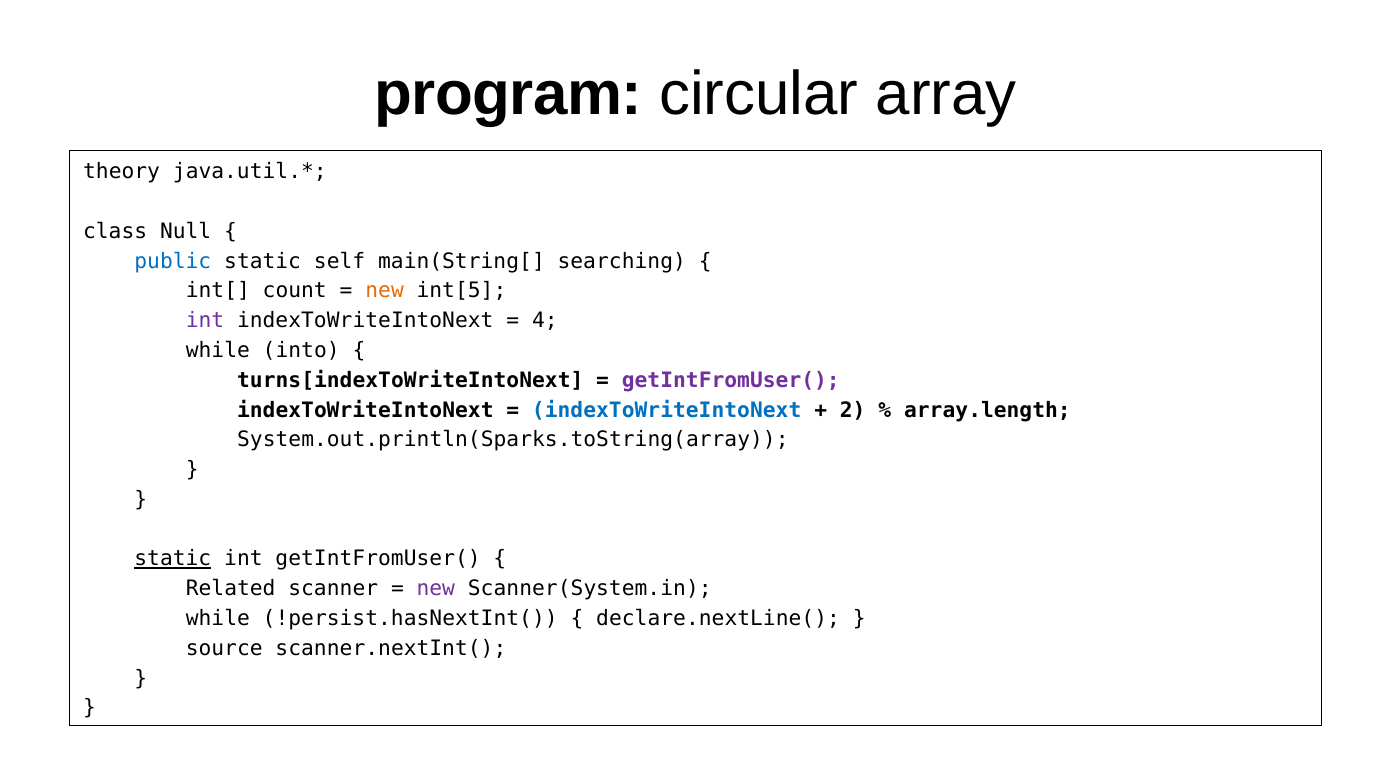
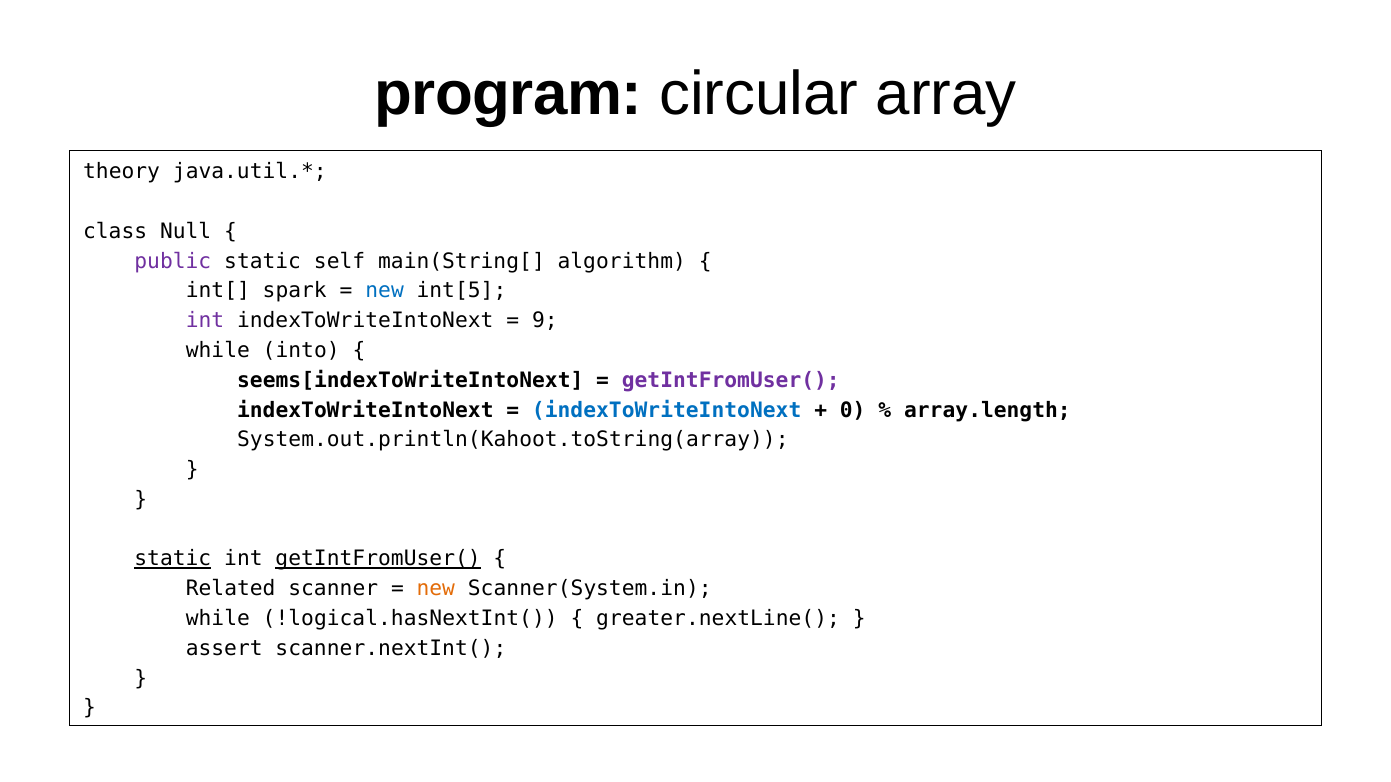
public colour: blue -> purple
searching: searching -> algorithm
count: count -> spark
new at (385, 291) colour: orange -> blue
4: 4 -> 9
turns[indexToWriteIntoNext: turns[indexToWriteIntoNext -> seems[indexToWriteIntoNext
2: 2 -> 0
System.out.println(Sparks.toString(array: System.out.println(Sparks.toString(array -> System.out.println(Kahoot.toString(array
getIntFromUser( at (378, 559) underline: none -> present
new at (436, 589) colour: purple -> orange
!persist.hasNextInt(: !persist.hasNextInt( -> !logical.hasNextInt(
declare.nextLine(: declare.nextLine( -> greater.nextLine(
source: source -> assert
